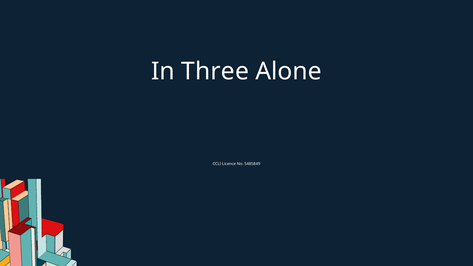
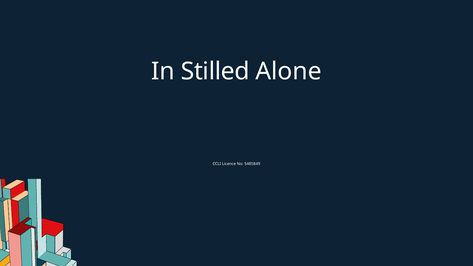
Three: Three -> Stilled
